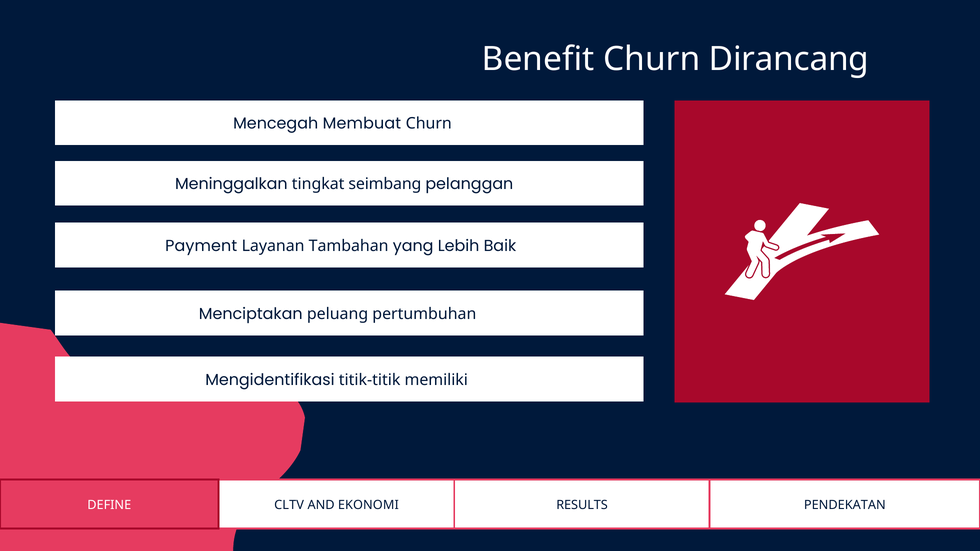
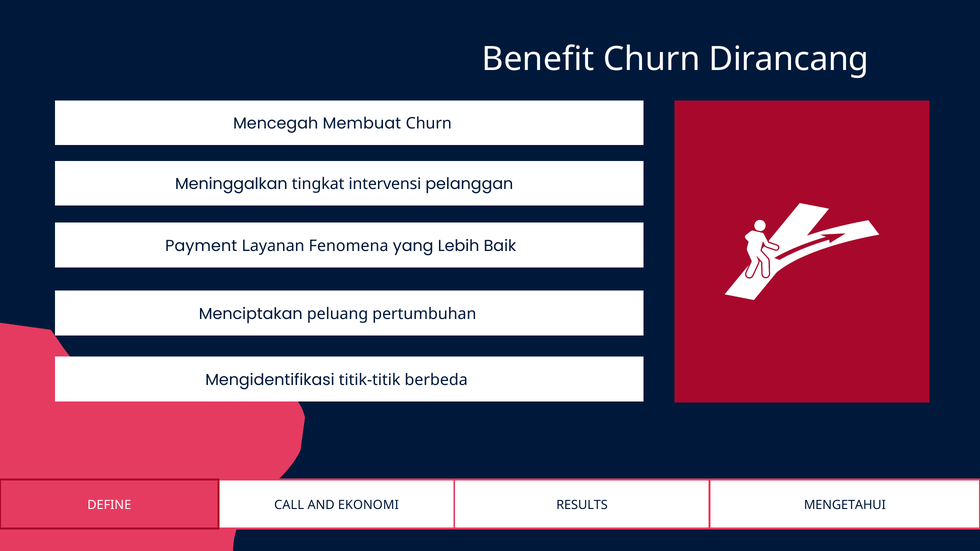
seimbang: seimbang -> intervensi
Tambahan: Tambahan -> Fenomena
memiliki: memiliki -> berbeda
CLTV: CLTV -> CALL
PENDEKATAN: PENDEKATAN -> MENGETAHUI
